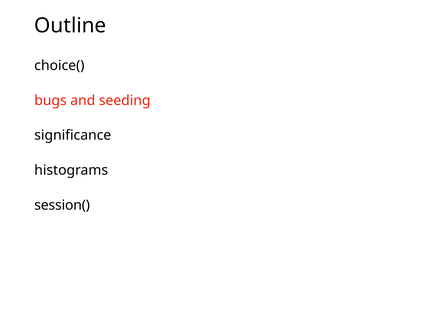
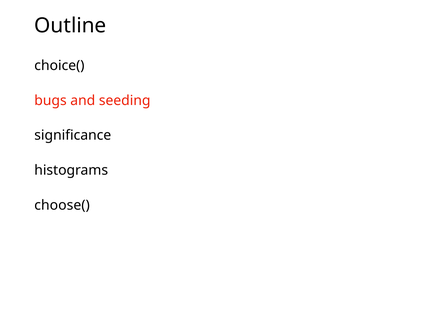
session(: session( -> choose(
